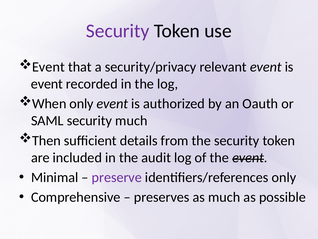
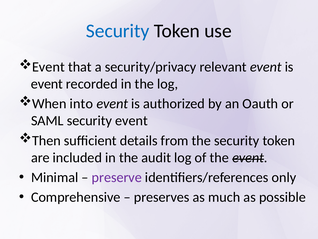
Security at (118, 31) colour: purple -> blue
When only: only -> into
security much: much -> event
